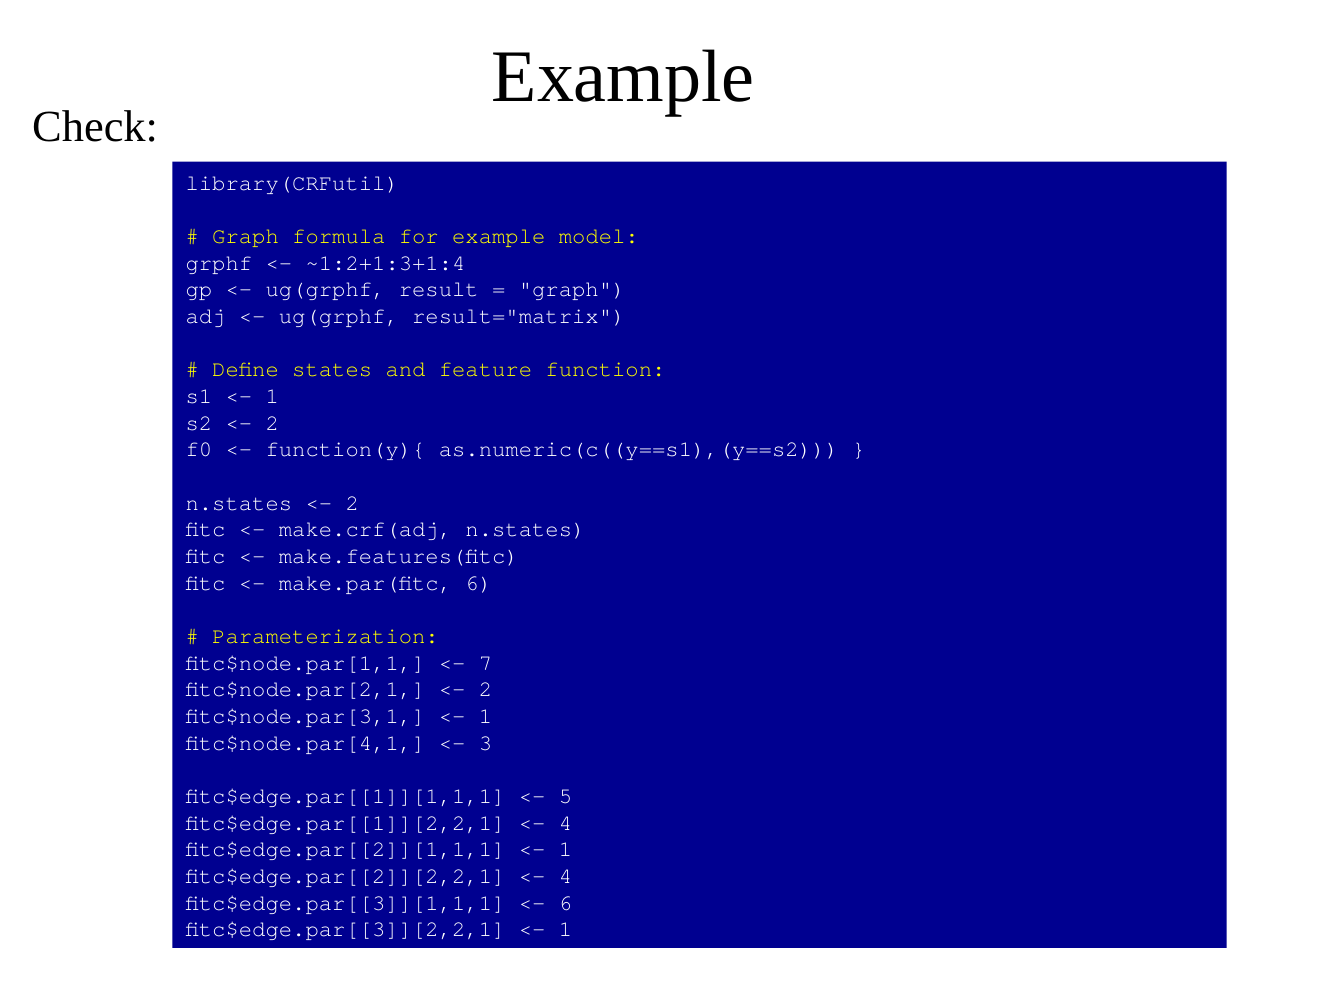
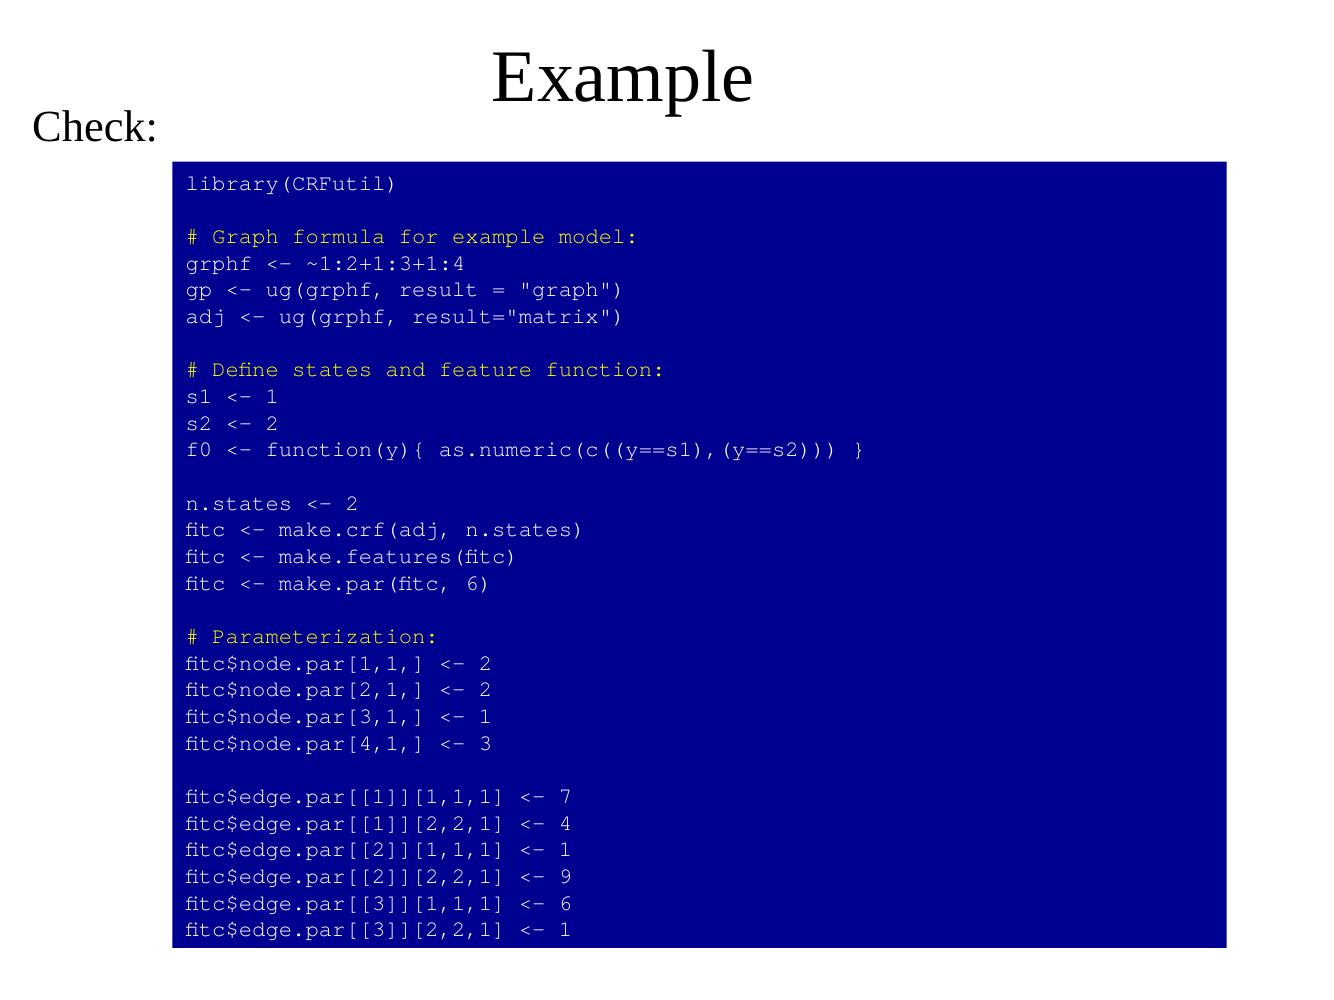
7 at (485, 663): 7 -> 2
5: 5 -> 7
4 at (565, 877): 4 -> 9
